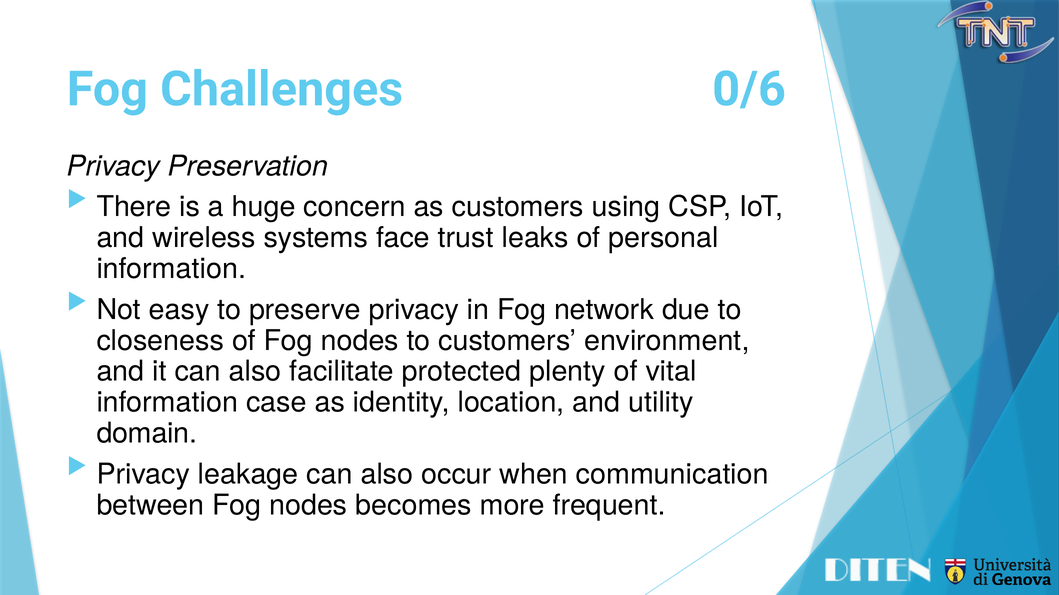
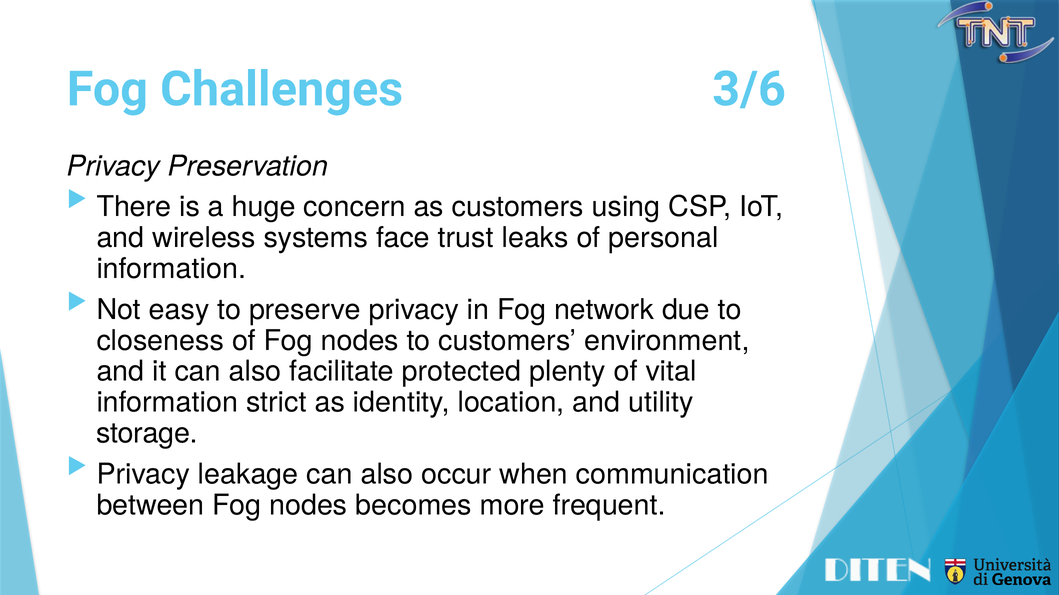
0/6: 0/6 -> 3/6
case: case -> strict
domain: domain -> storage
